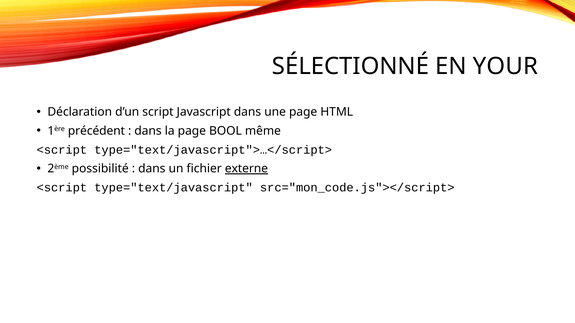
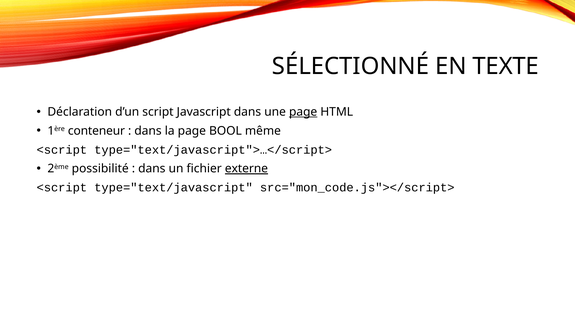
YOUR: YOUR -> TEXTE
page at (303, 112) underline: none -> present
précédent: précédent -> conteneur
